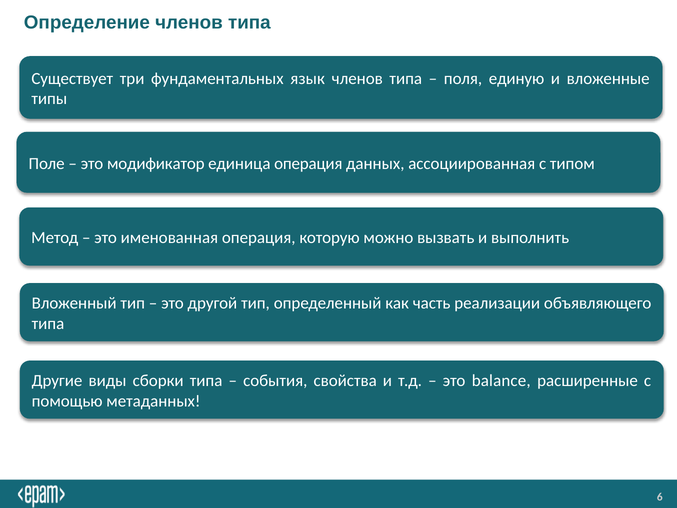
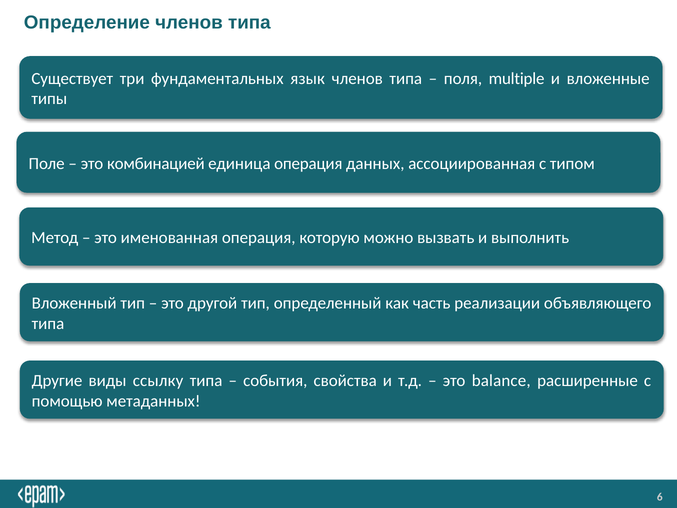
единую: единую -> multiple
модификатор: модификатор -> комбинацией
сборки: сборки -> ссылку
